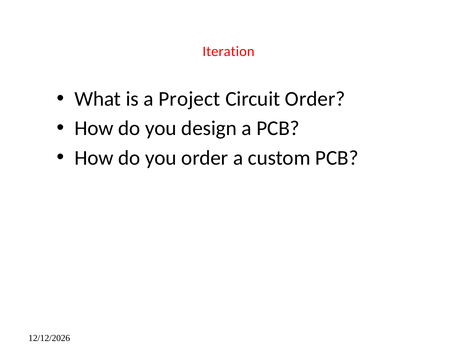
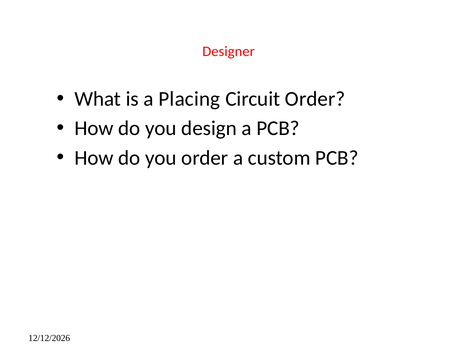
Iteration: Iteration -> Designer
Project: Project -> Placing
